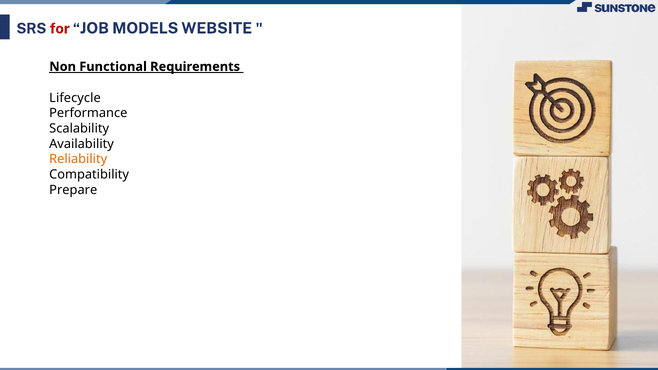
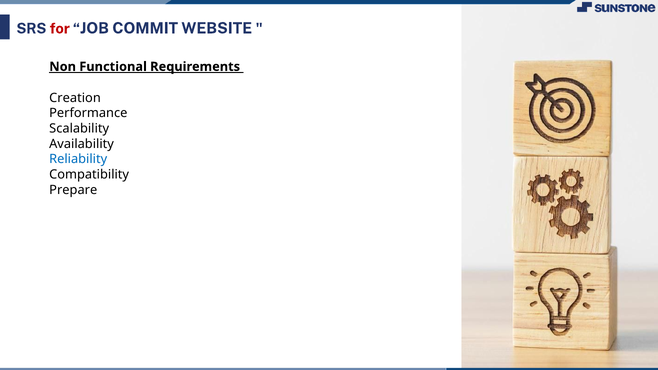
MODELS: MODELS -> COMMIT
Lifecycle: Lifecycle -> Creation
Reliability colour: orange -> blue
